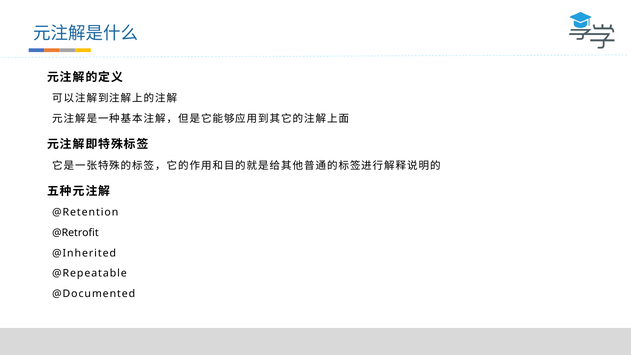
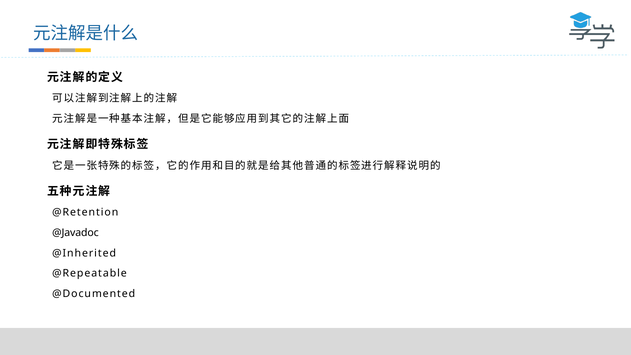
@Retrofit: @Retrofit -> @Javadoc
